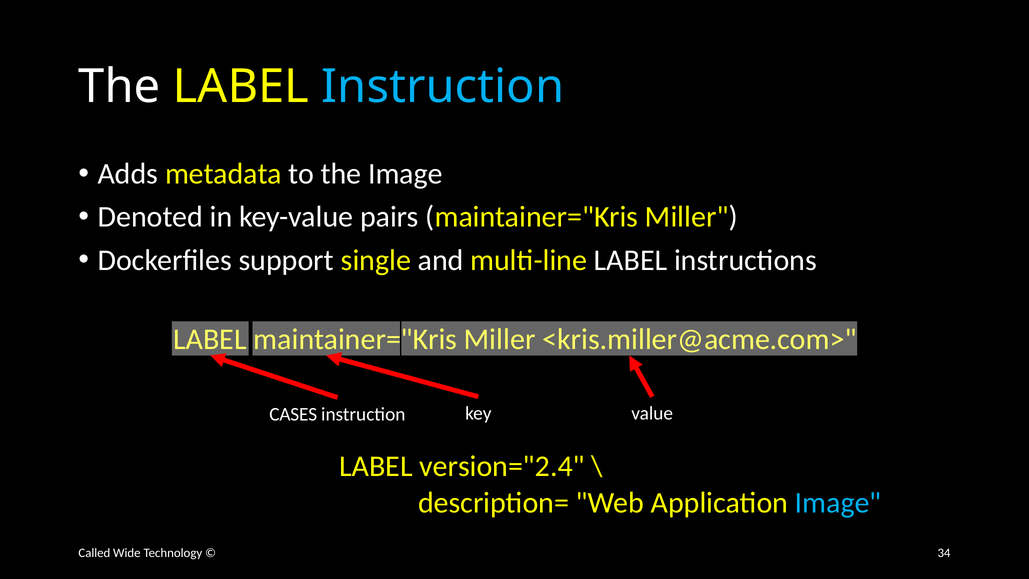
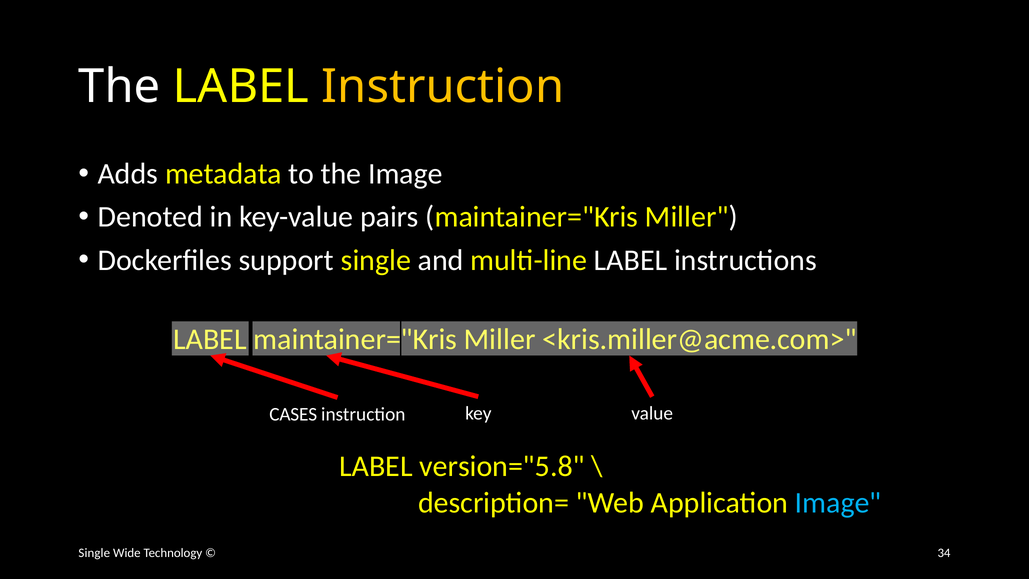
Instruction at (443, 86) colour: light blue -> yellow
version="2.4: version="2.4 -> version="5.8
Called at (94, 553): Called -> Single
